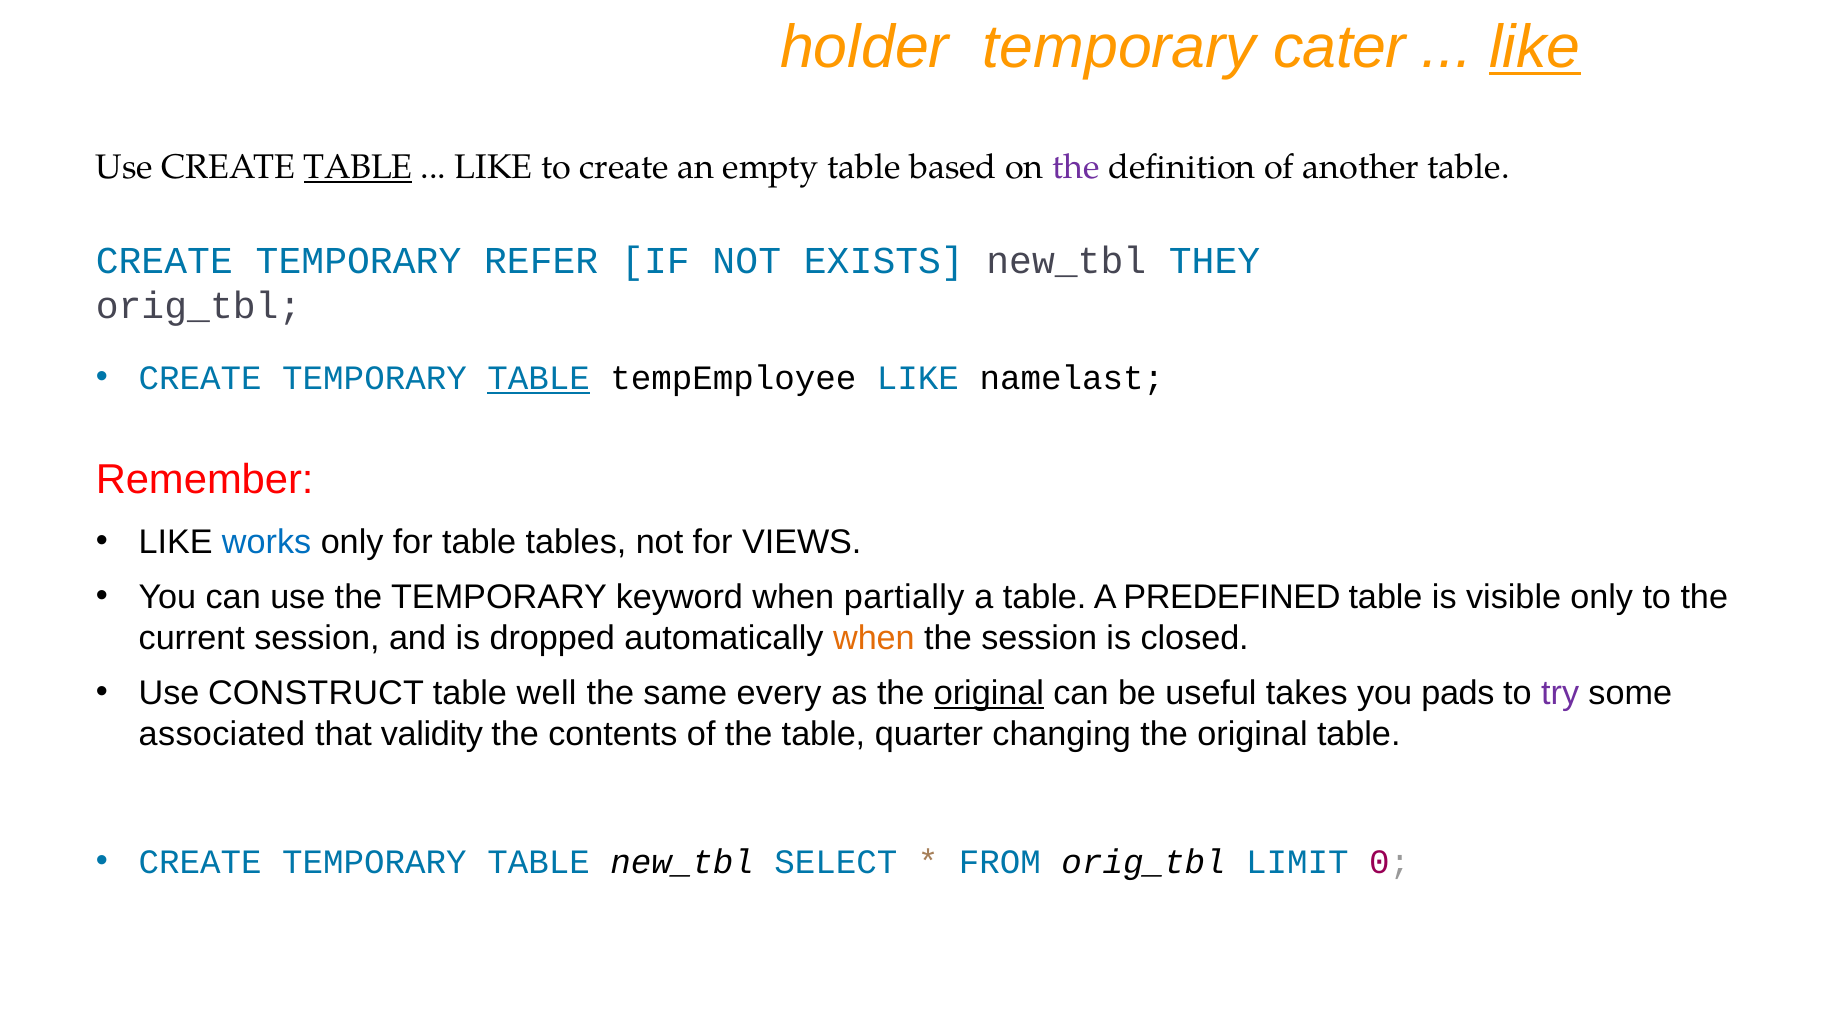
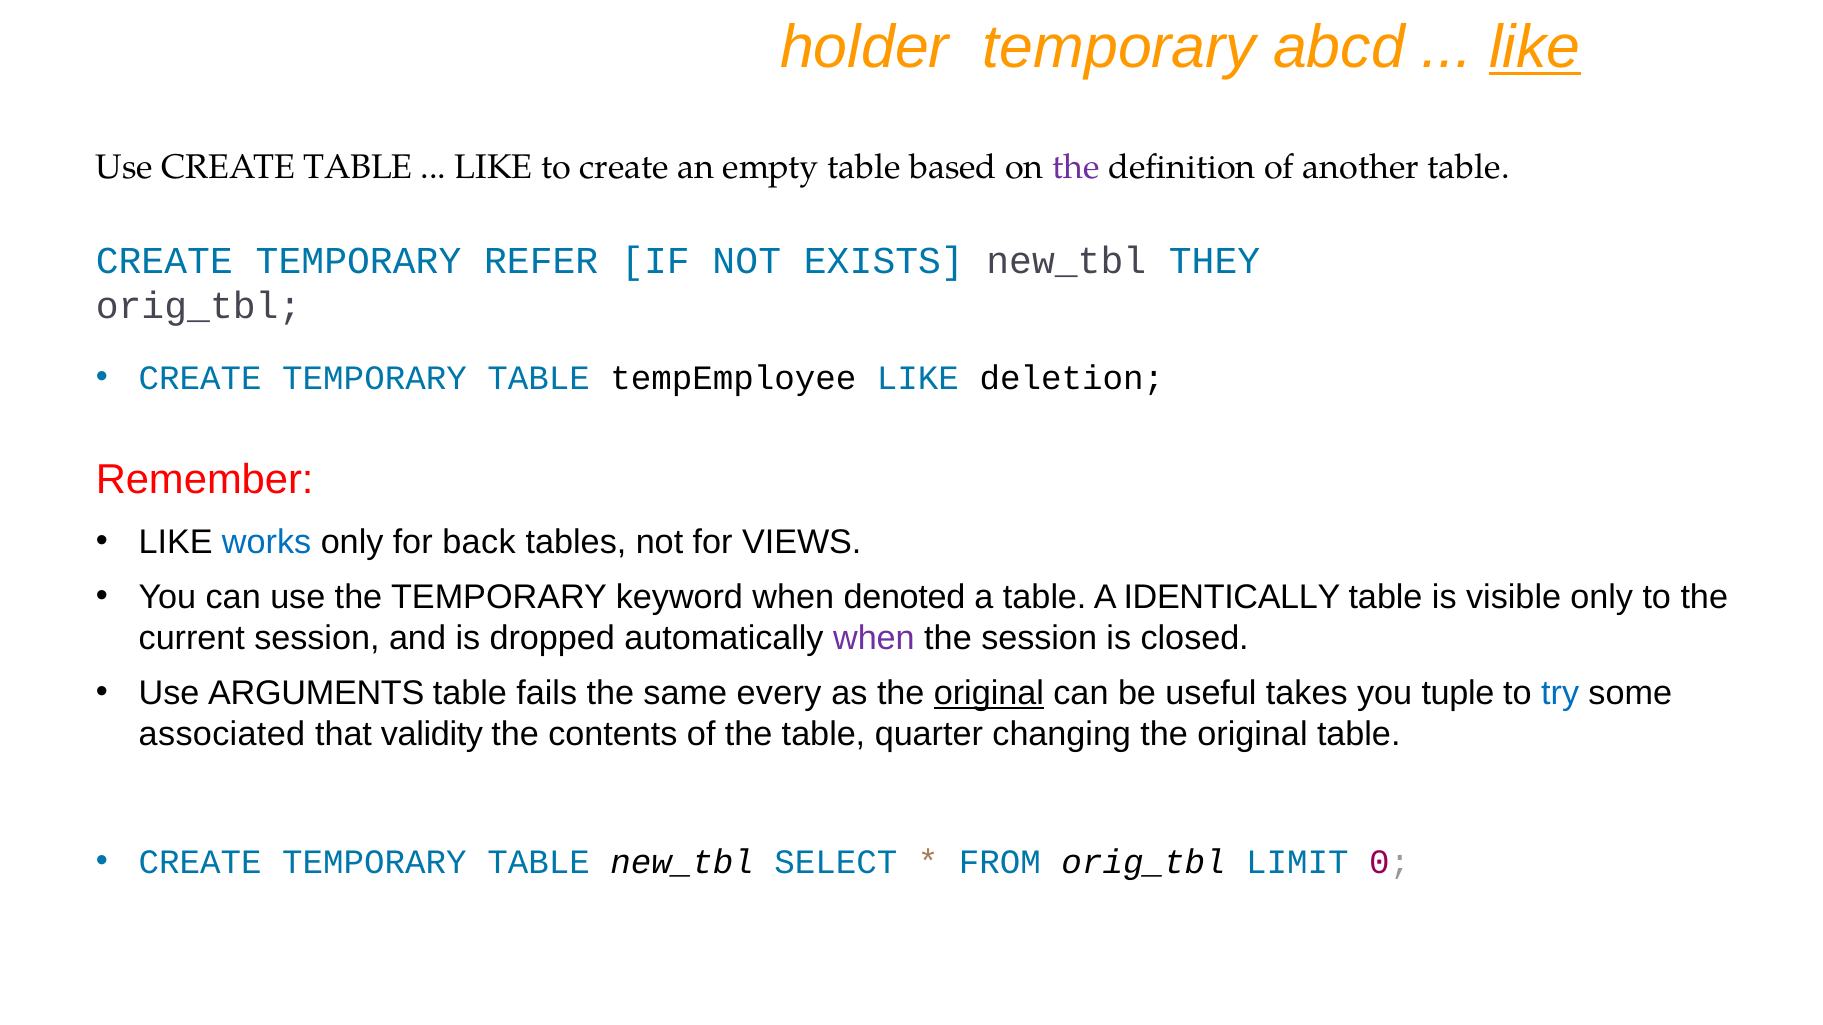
cater: cater -> abcd
TABLE at (358, 167) underline: present -> none
TABLE at (539, 378) underline: present -> none
namelast: namelast -> deletion
for table: table -> back
partially: partially -> denoted
PREDEFINED: PREDEFINED -> IDENTICALLY
when at (874, 638) colour: orange -> purple
CONSTRUCT: CONSTRUCT -> ARGUMENTS
well: well -> fails
pads: pads -> tuple
try colour: purple -> blue
